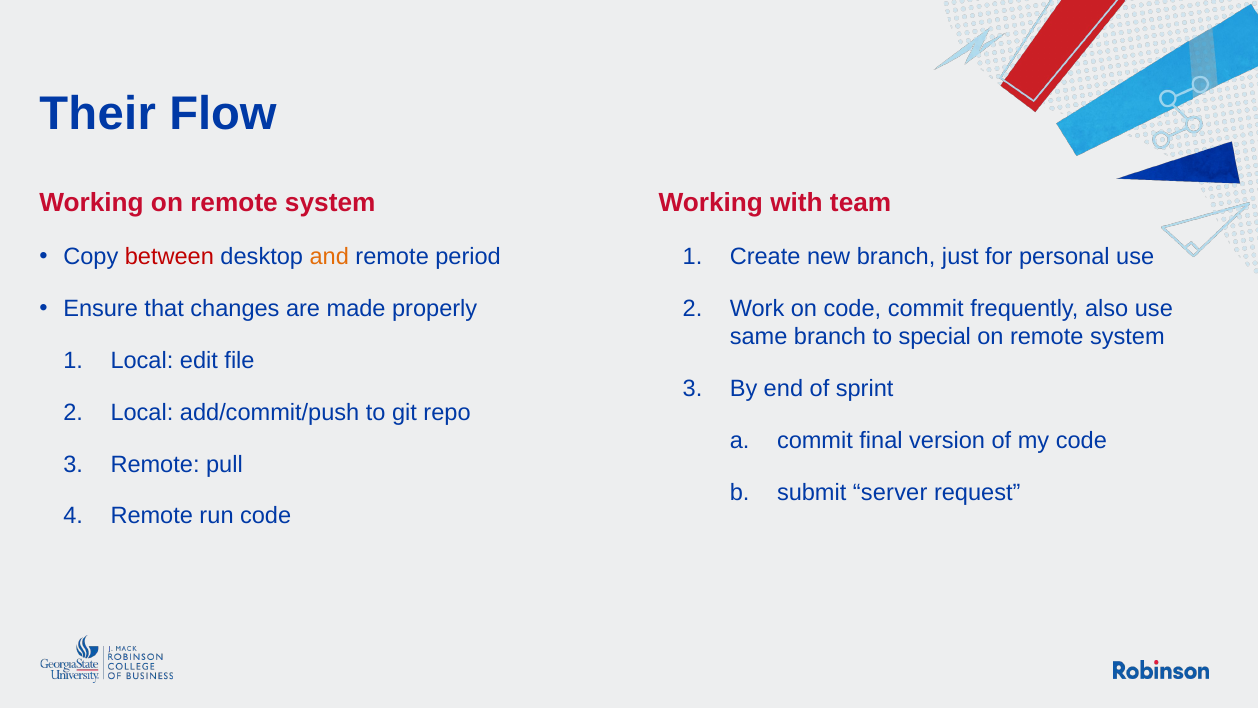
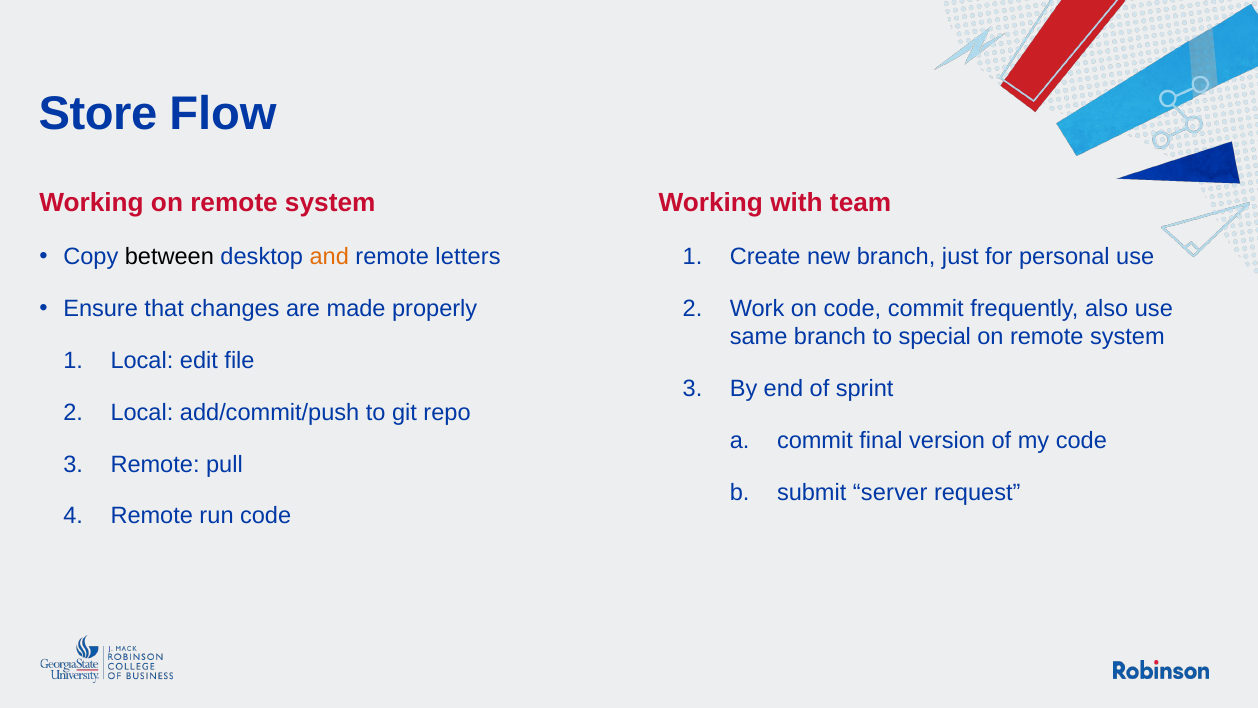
Their: Their -> Store
between colour: red -> black
period: period -> letters
